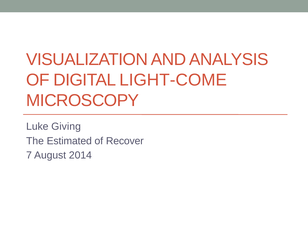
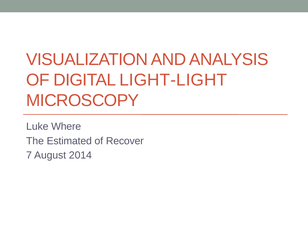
LIGHT-COME: LIGHT-COME -> LIGHT-LIGHT
Giving: Giving -> Where
